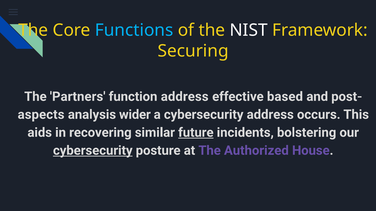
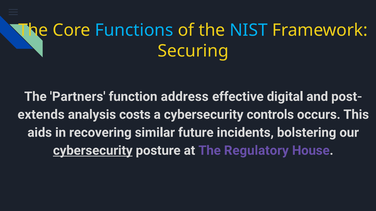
NIST colour: white -> light blue
based: based -> digital
aspects: aspects -> extends
wider: wider -> costs
cybersecurity address: address -> controls
future underline: present -> none
Authorized: Authorized -> Regulatory
